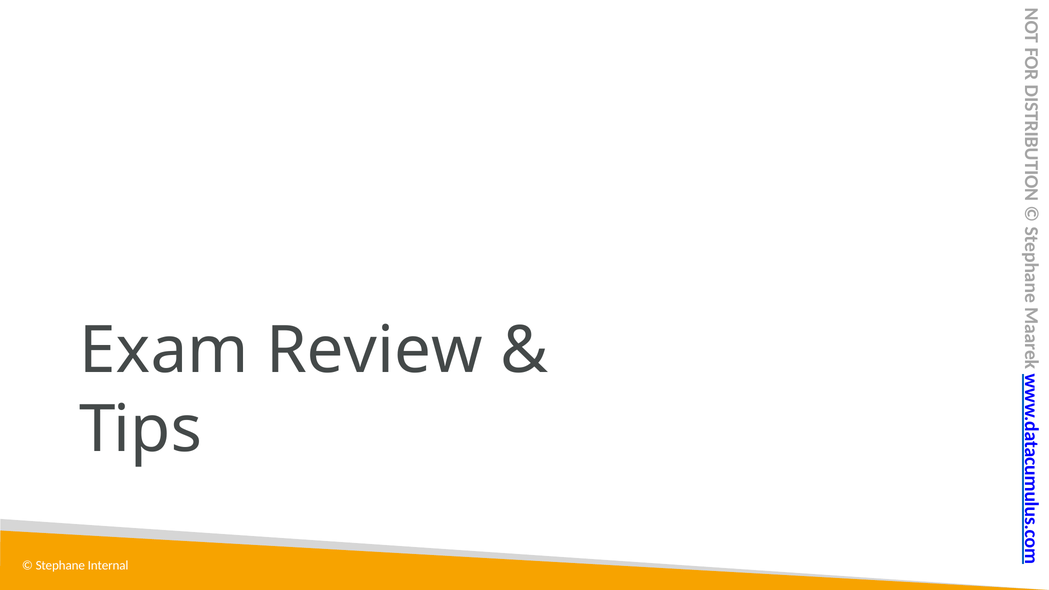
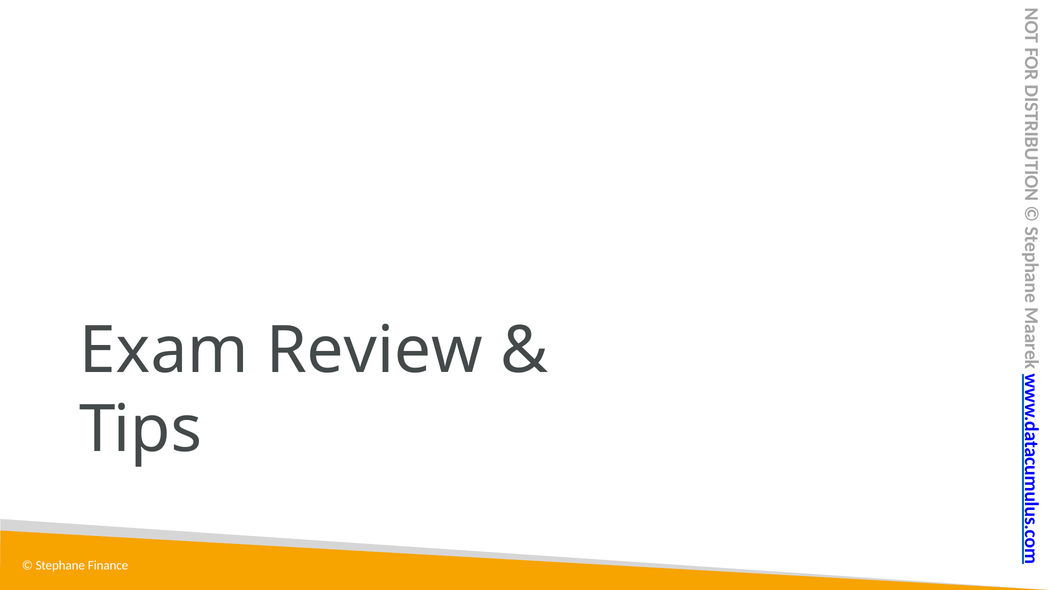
Internal: Internal -> Finance
